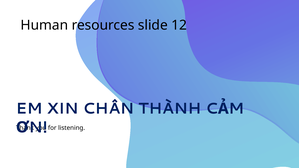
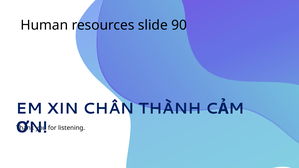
12: 12 -> 90
